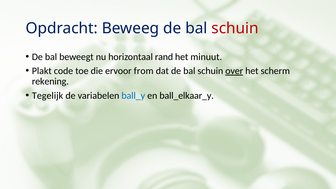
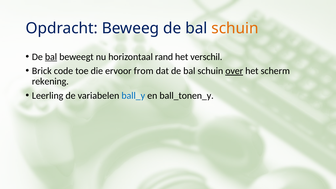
schuin at (235, 28) colour: red -> orange
bal at (51, 57) underline: none -> present
minuut: minuut -> verschil
Plakt: Plakt -> Brick
Tegelijk: Tegelijk -> Leerling
ball_elkaar_y: ball_elkaar_y -> ball_tonen_y
